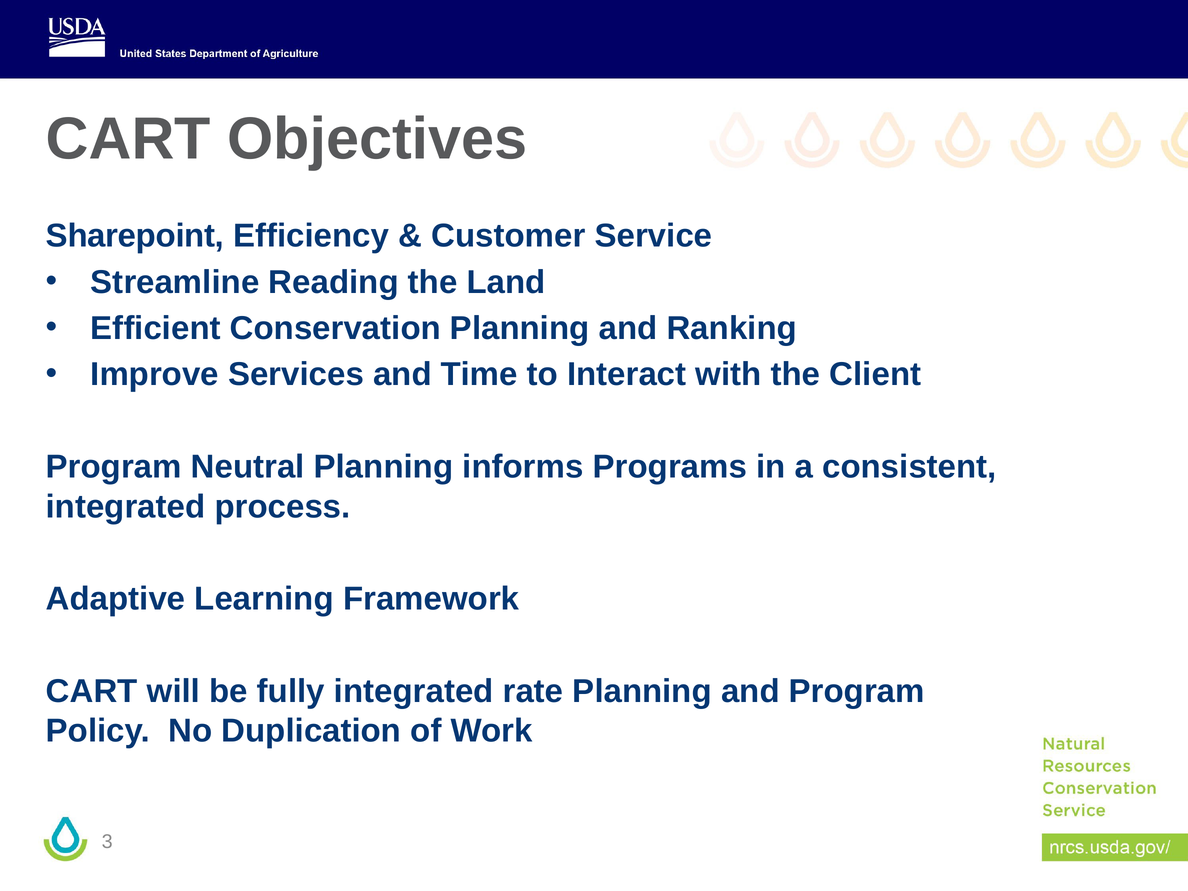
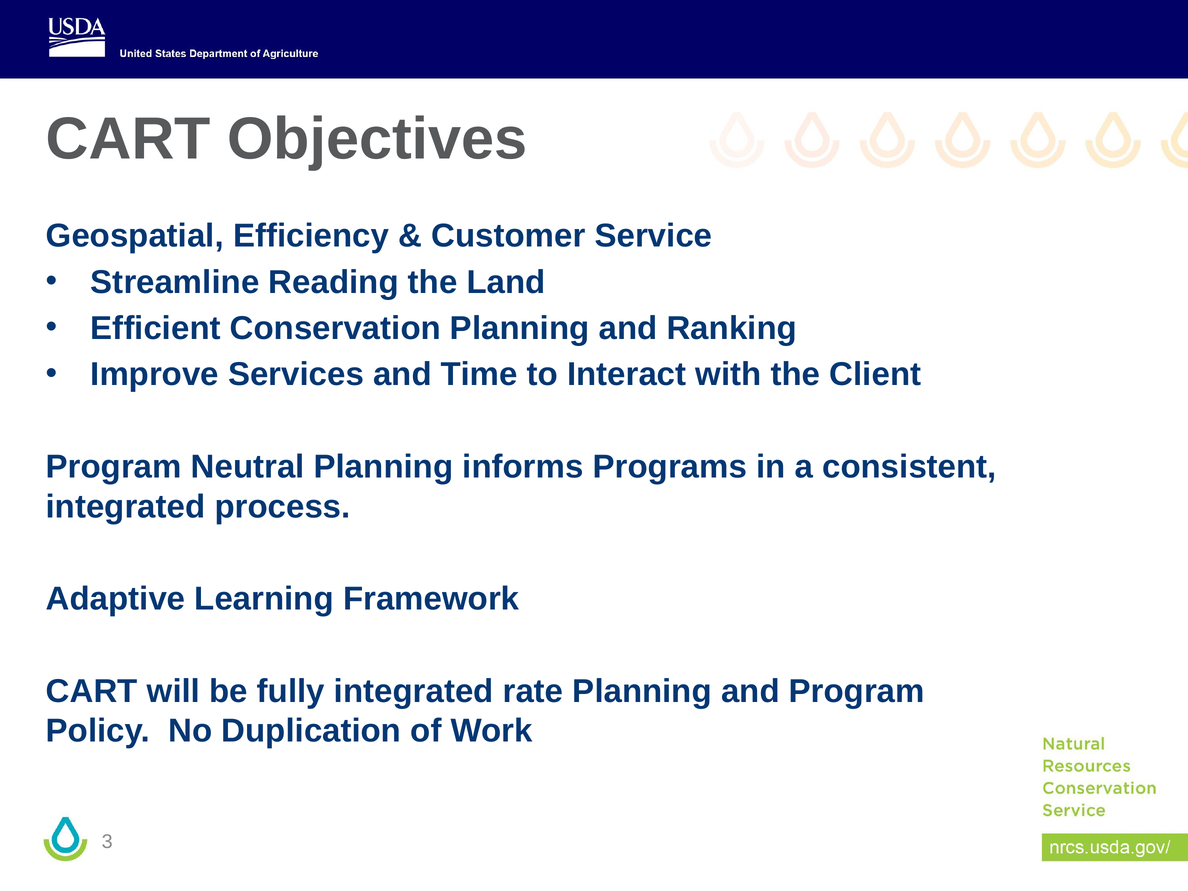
Sharepoint: Sharepoint -> Geospatial
